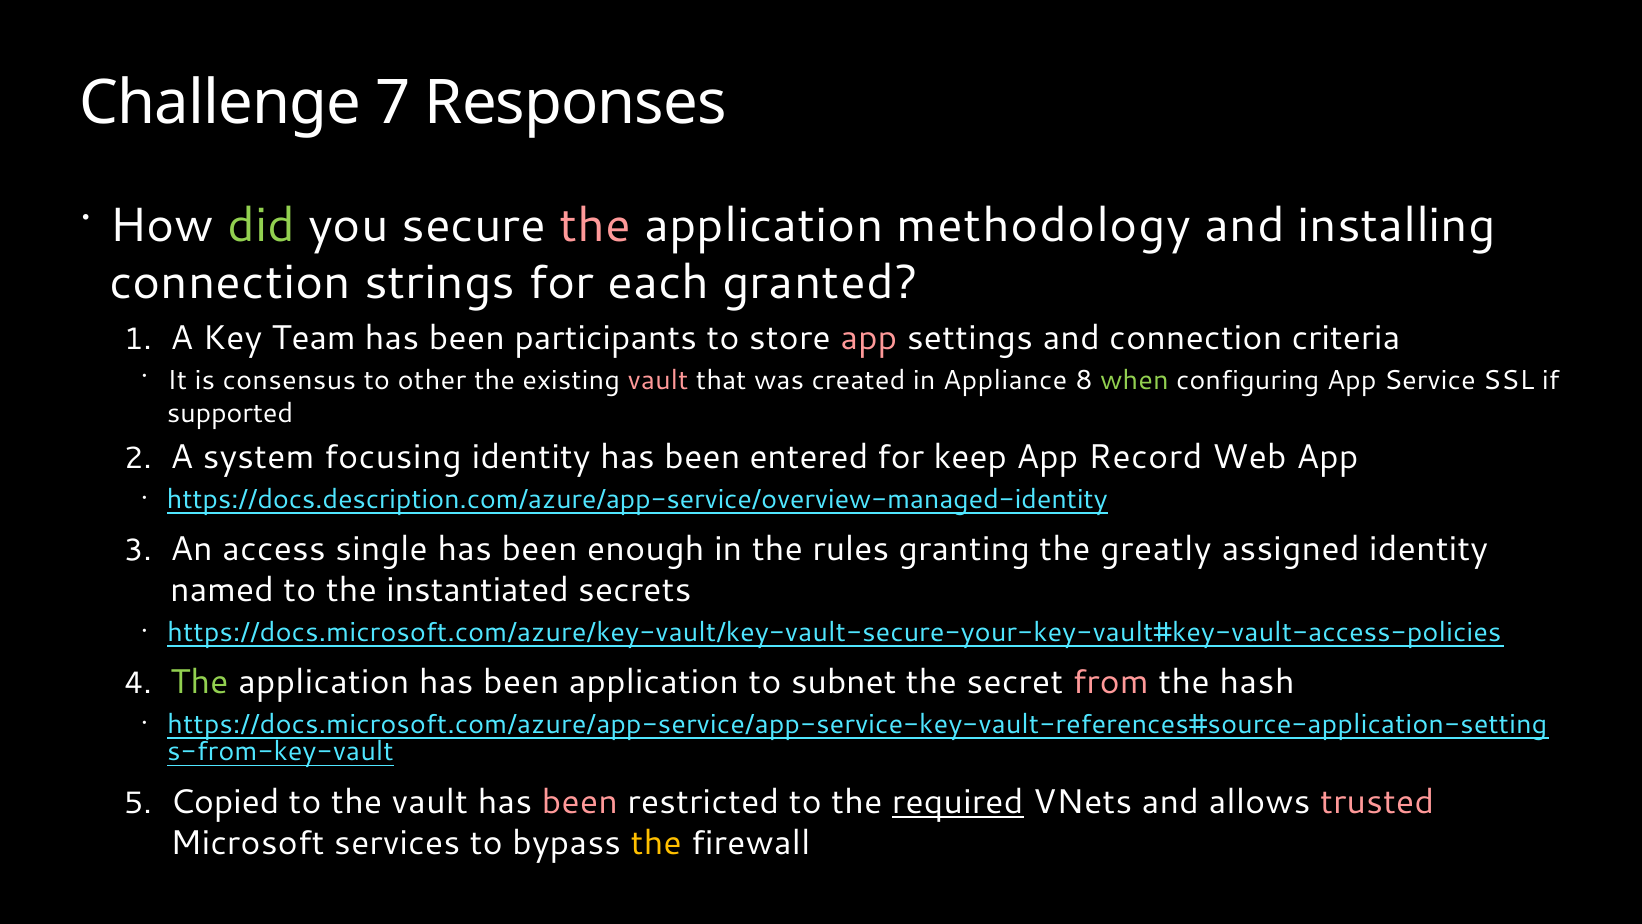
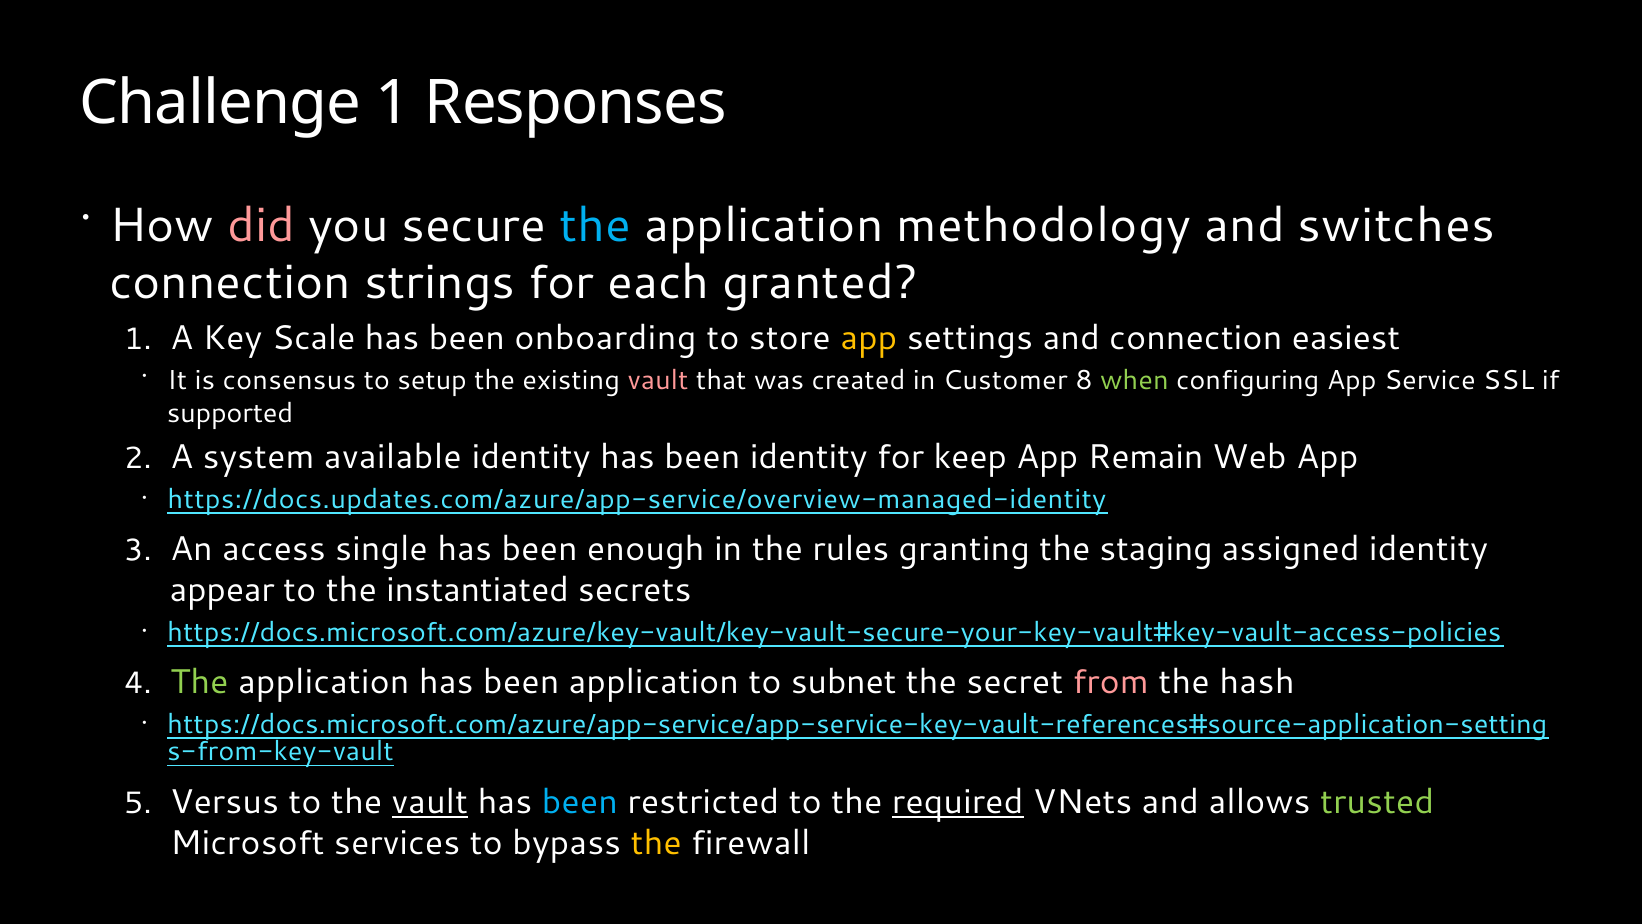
Challenge 7: 7 -> 1
did colour: light green -> pink
the at (595, 225) colour: pink -> light blue
installing: installing -> switches
Team: Team -> Scale
participants: participants -> onboarding
app at (869, 338) colour: pink -> yellow
criteria: criteria -> easiest
other: other -> setup
Appliance: Appliance -> Customer
focusing: focusing -> available
been entered: entered -> identity
Record: Record -> Remain
https://docs.description.com/azure/app-service/overview-managed-identity: https://docs.description.com/azure/app-service/overview-managed-identity -> https://docs.updates.com/azure/app-service/overview-managed-identity
greatly: greatly -> staging
named: named -> appear
Copied: Copied -> Versus
vault at (430, 801) underline: none -> present
been at (580, 801) colour: pink -> light blue
trusted colour: pink -> light green
